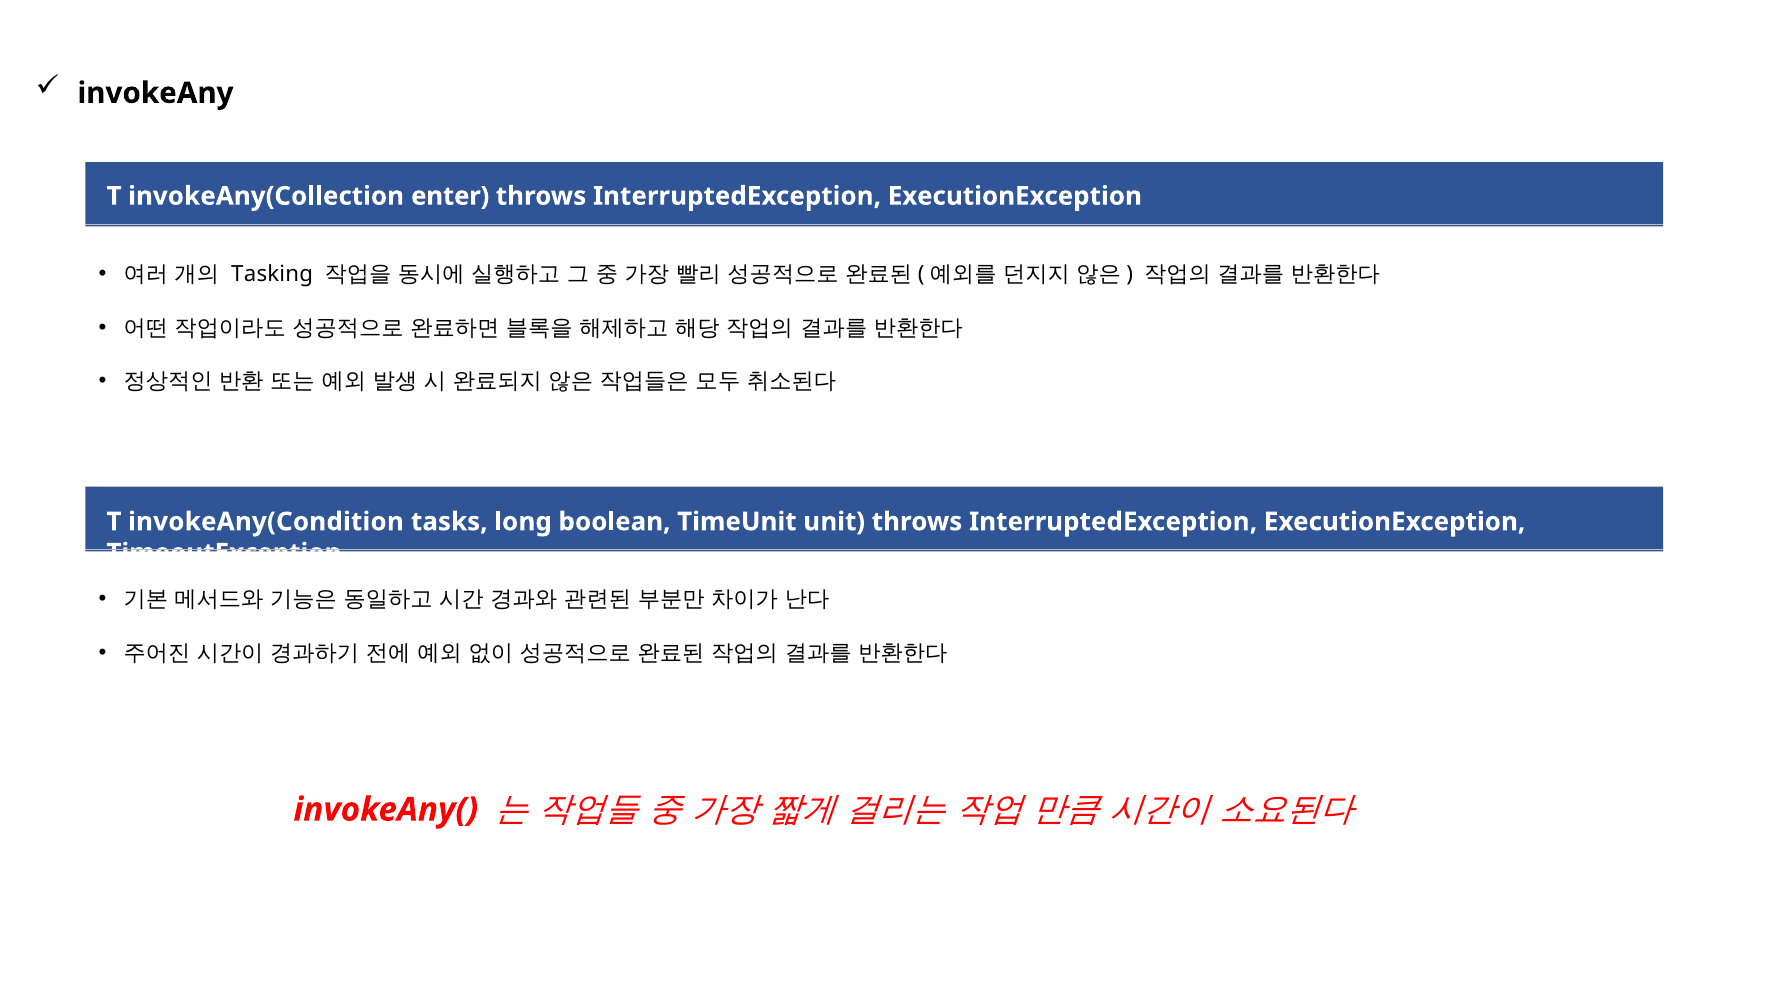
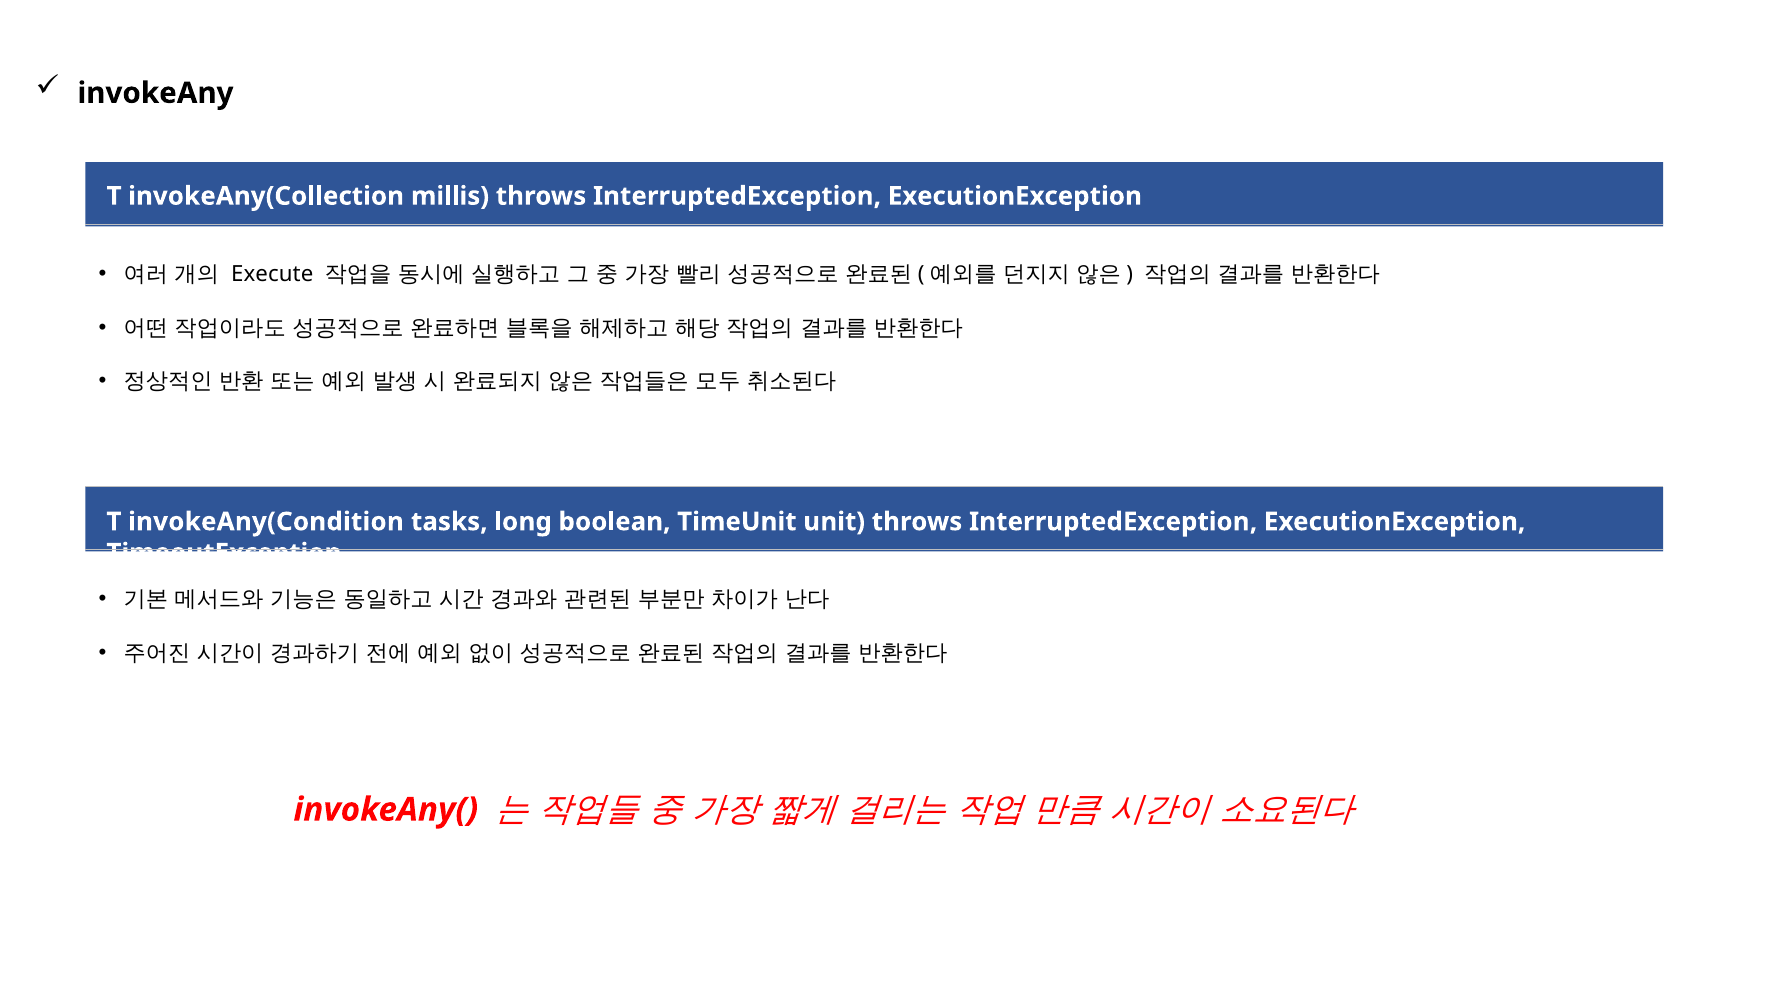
enter: enter -> millis
Tasking: Tasking -> Execute
